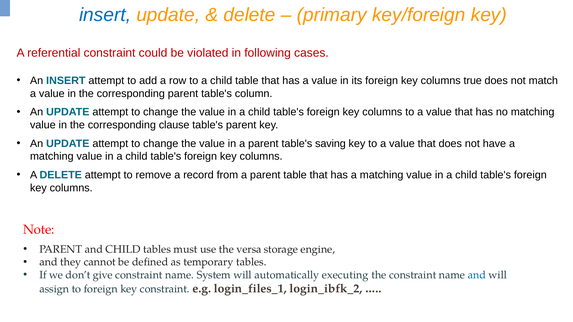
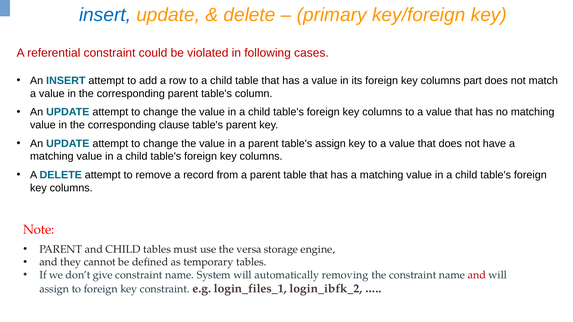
true: true -> part
table's saving: saving -> assign
executing: executing -> removing
and at (477, 275) colour: blue -> red
